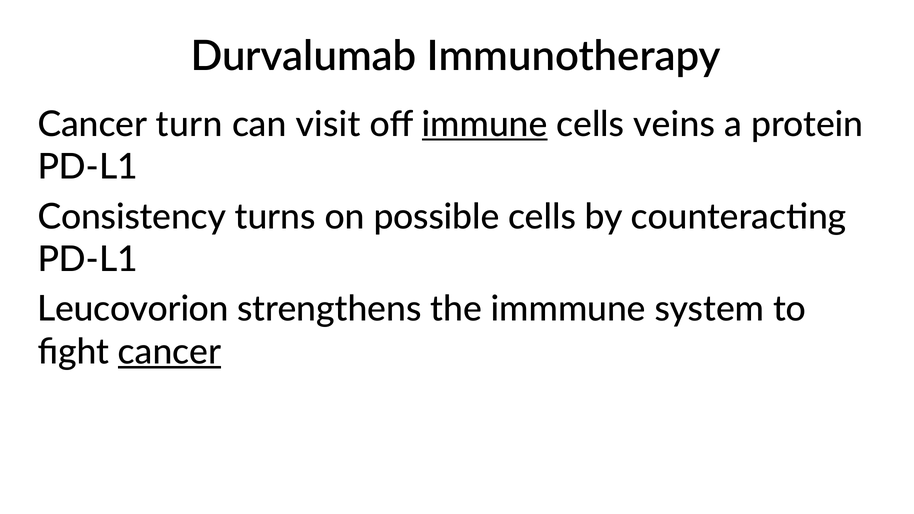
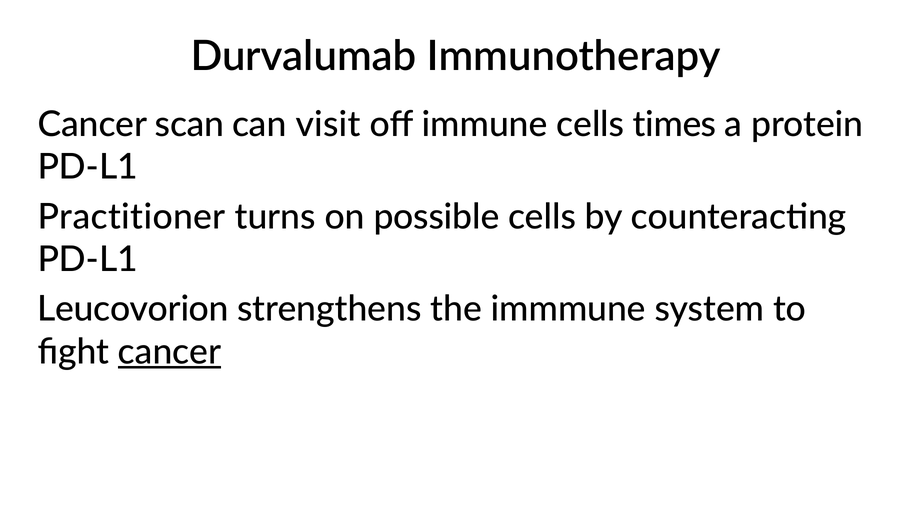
turn: turn -> scan
immune underline: present -> none
veins: veins -> times
Consistency: Consistency -> Practitioner
